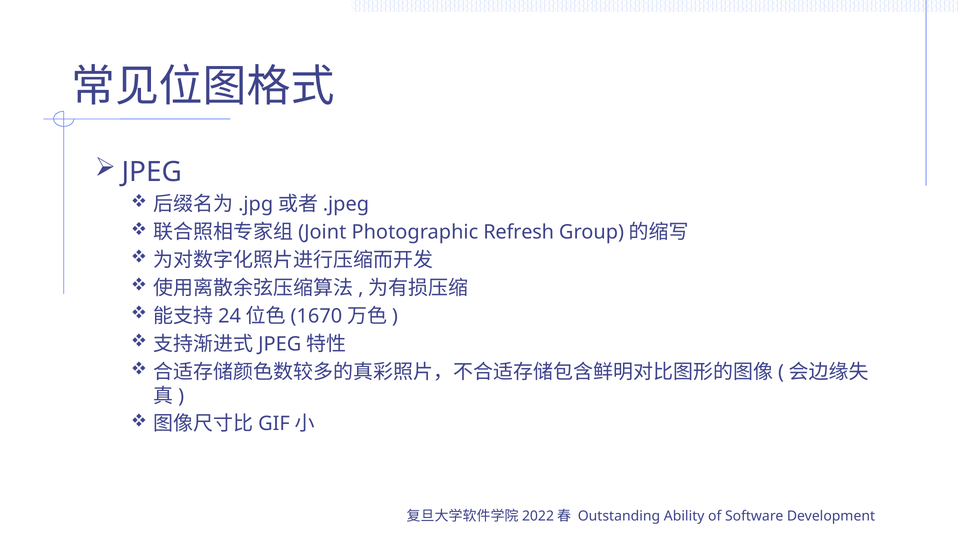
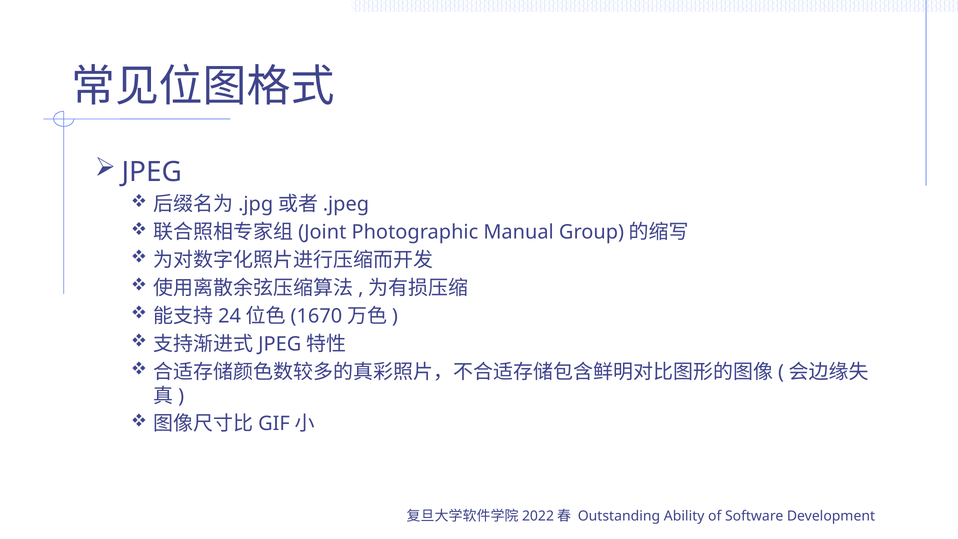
Refresh: Refresh -> Manual
